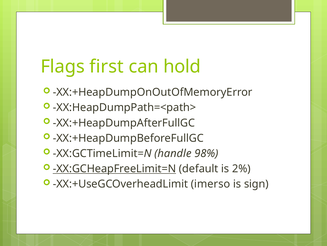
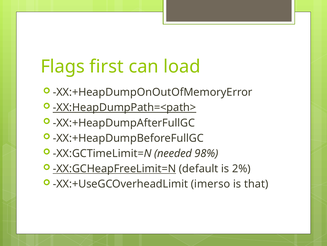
hold: hold -> load
XX:HeapDumpPath=<path> underline: none -> present
handle: handle -> needed
sign: sign -> that
